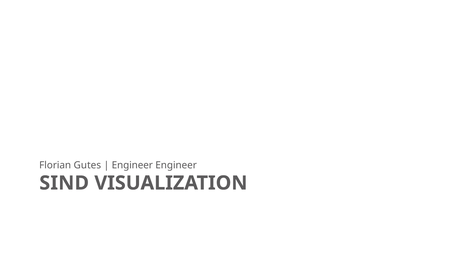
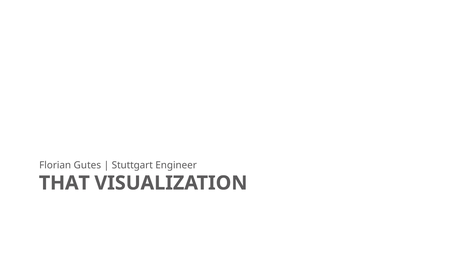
Engineer at (132, 165): Engineer -> Stuttgart
SIND: SIND -> THAT
